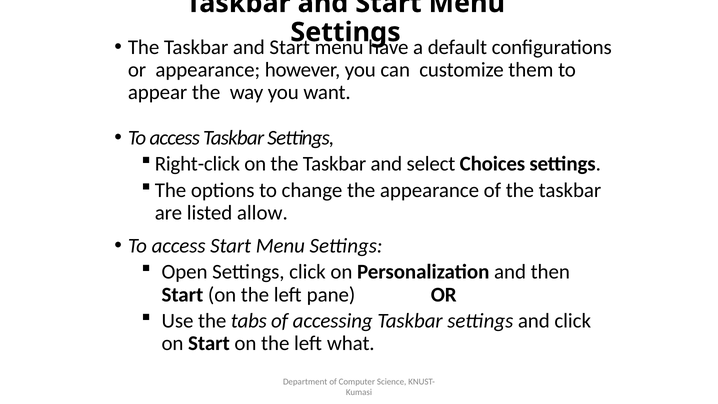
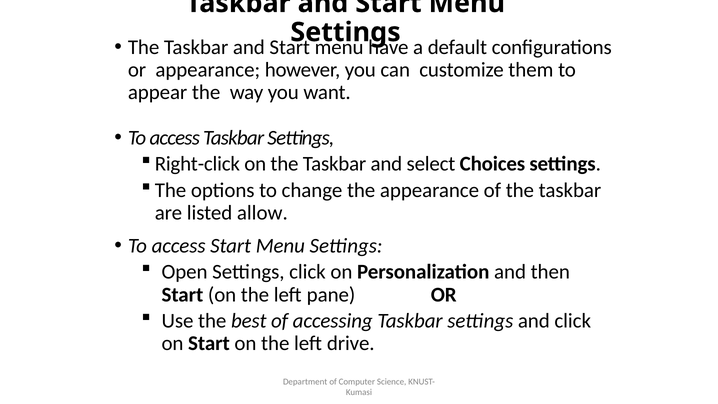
tabs: tabs -> best
what: what -> drive
